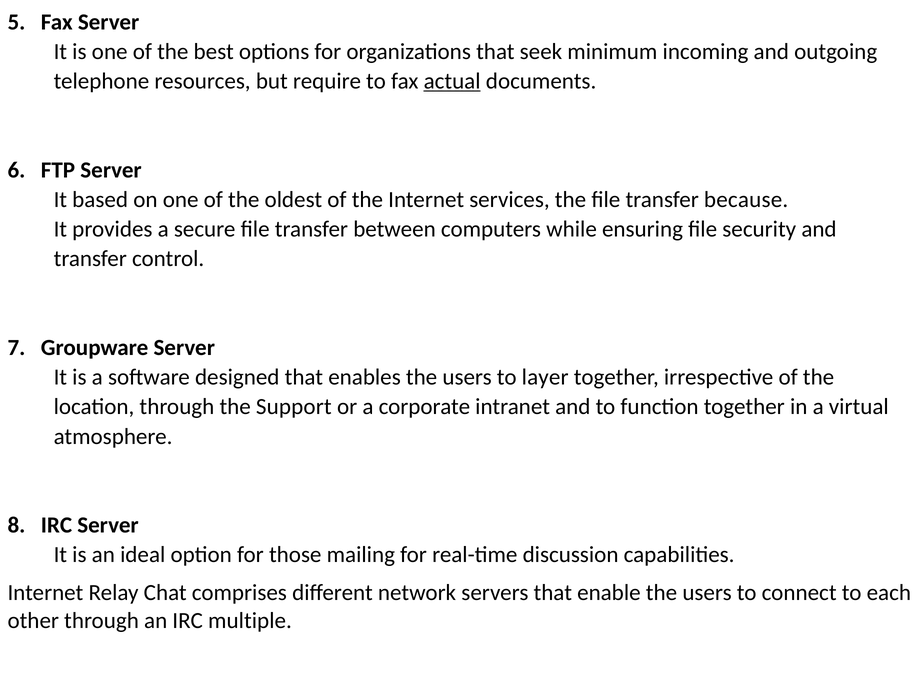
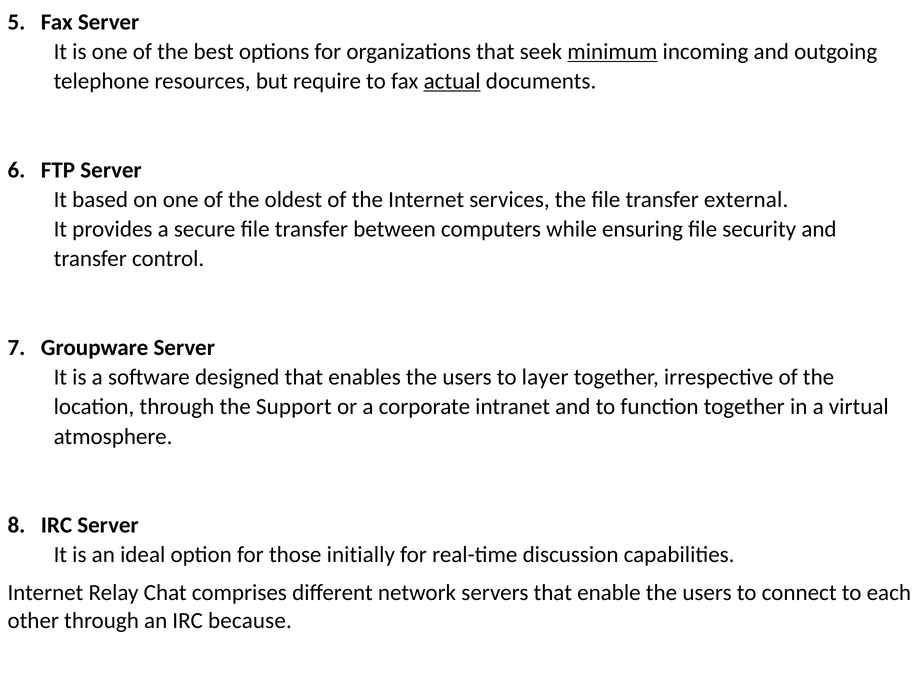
minimum underline: none -> present
because: because -> external
mailing: mailing -> initially
multiple: multiple -> because
